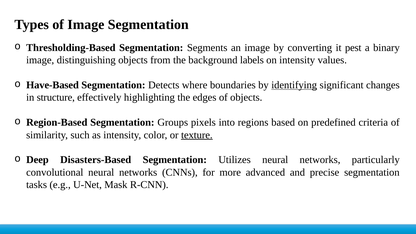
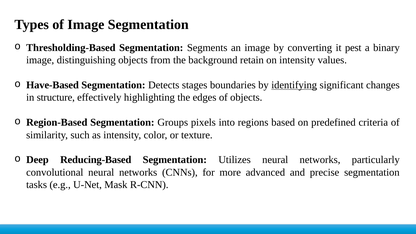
labels: labels -> retain
where: where -> stages
texture underline: present -> none
Disasters-Based: Disasters-Based -> Reducing-Based
